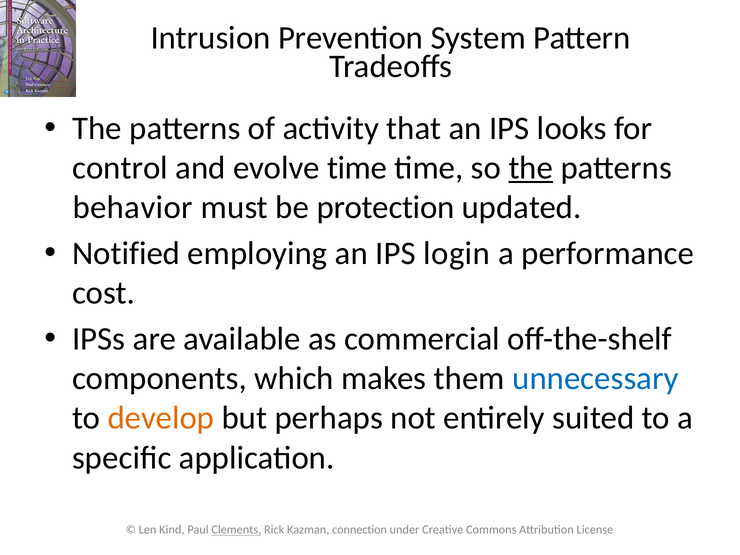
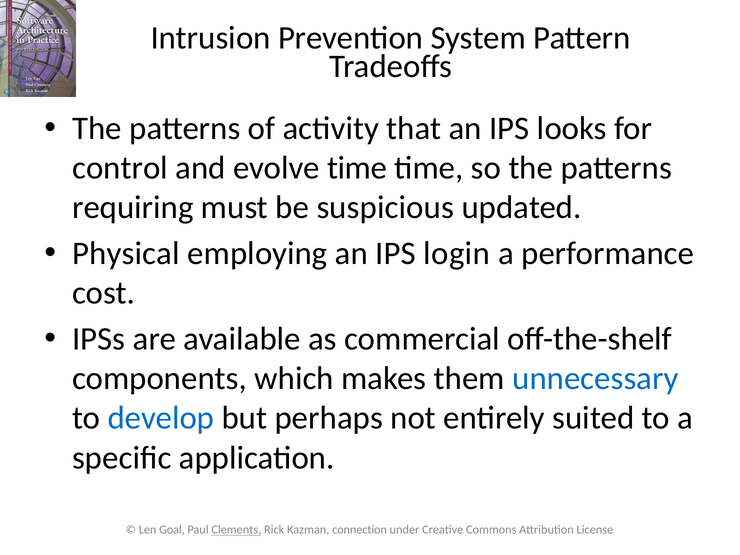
the at (531, 168) underline: present -> none
behavior: behavior -> requiring
protection: protection -> suspicious
Notified: Notified -> Physical
develop colour: orange -> blue
Kind: Kind -> Goal
